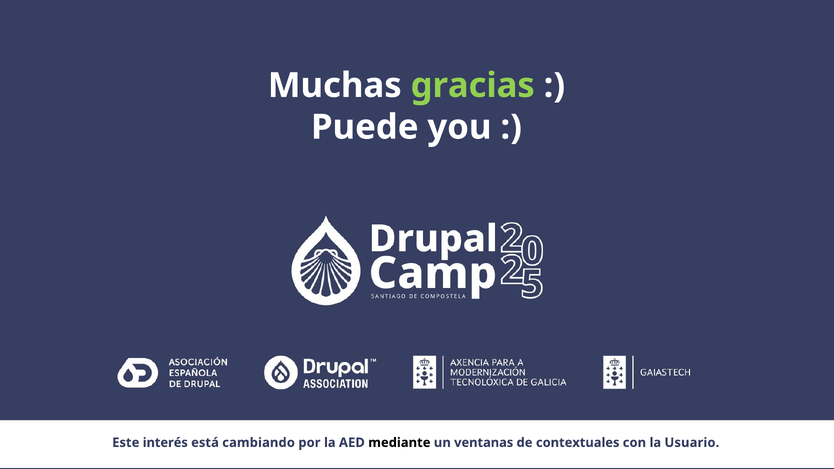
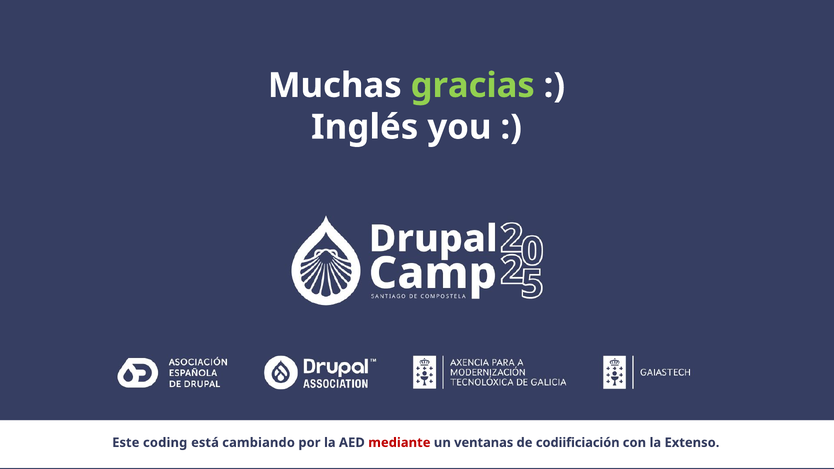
Puede: Puede -> Inglés
interés: interés -> coding
mediante colour: black -> red
contextuales: contextuales -> codiificiación
Usuario: Usuario -> Extenso
